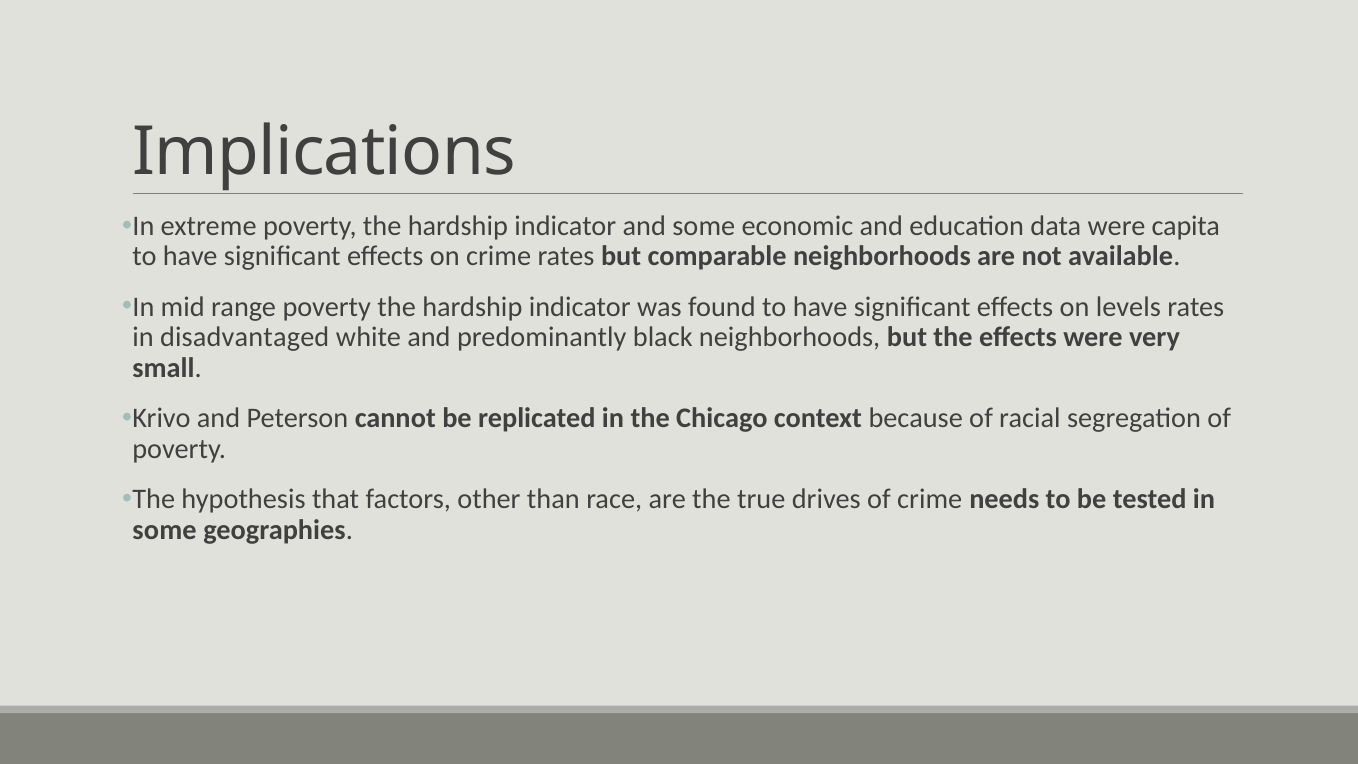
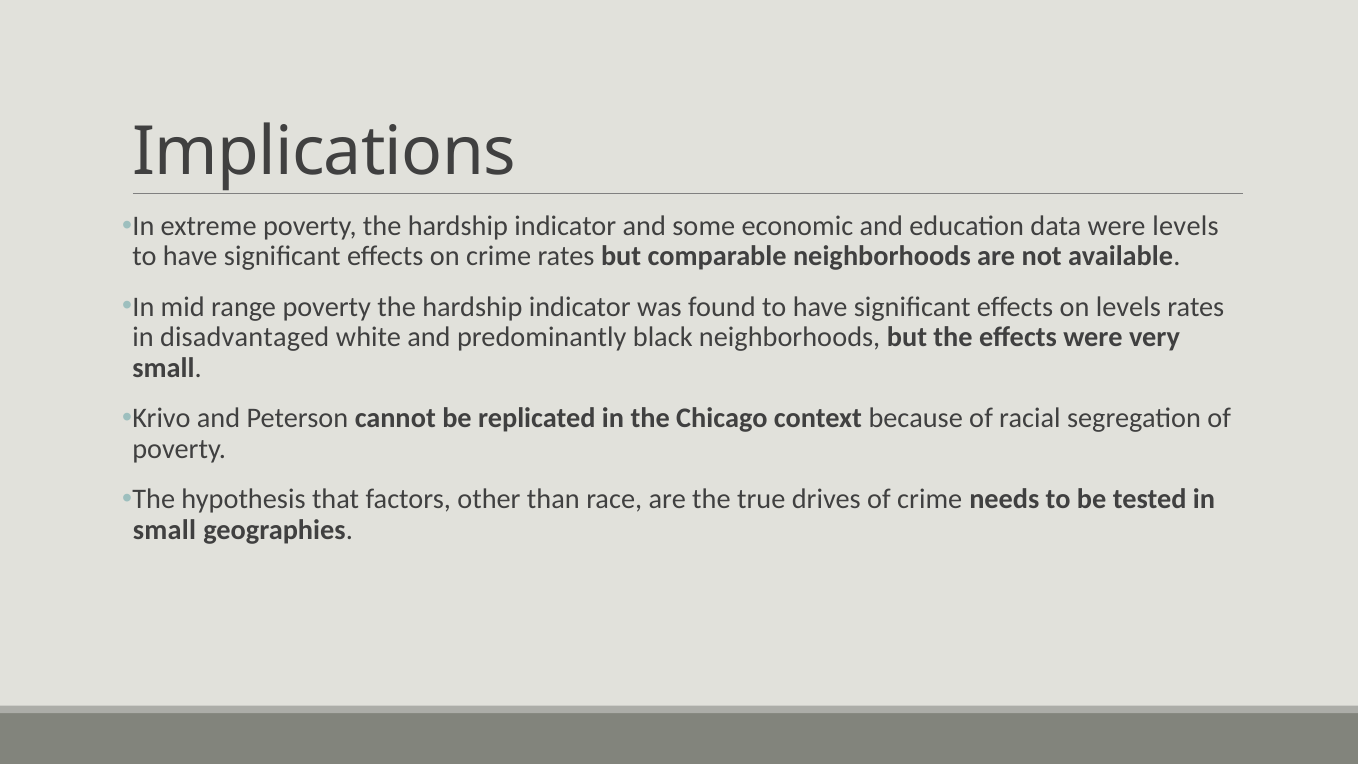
were capita: capita -> levels
some at (165, 530): some -> small
